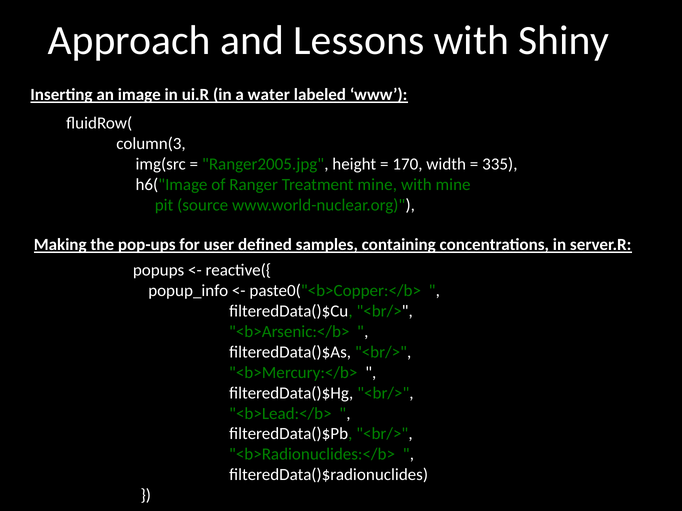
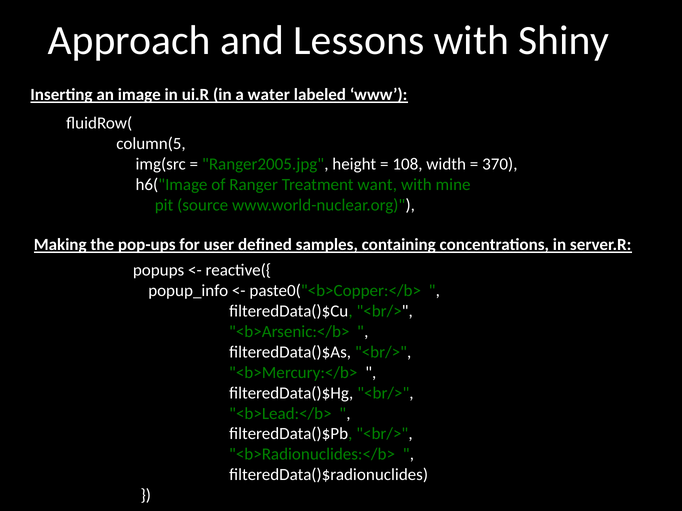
column(3: column(3 -> column(5
170: 170 -> 108
335: 335 -> 370
Treatment mine: mine -> want
